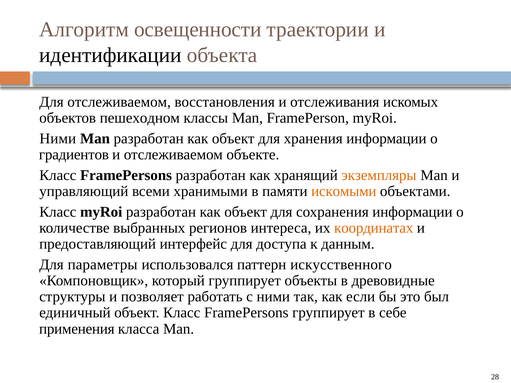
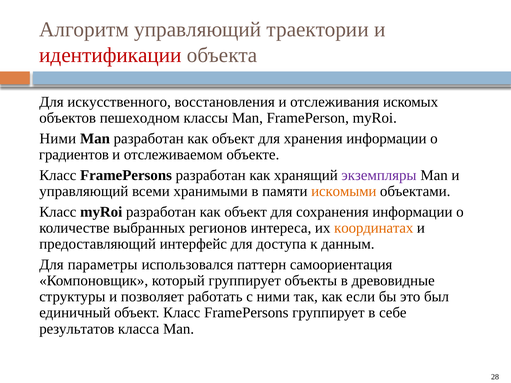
Алгоритм освещенности: освещенности -> управляющий
идентификации colour: black -> red
Для отслеживаемом: отслеживаемом -> искусственного
экземпляры colour: orange -> purple
искусственного: искусственного -> самоориентация
применения: применения -> результатов
